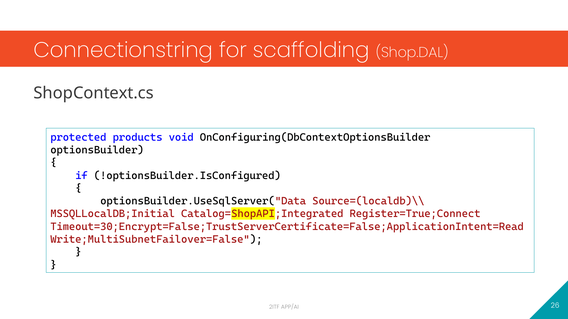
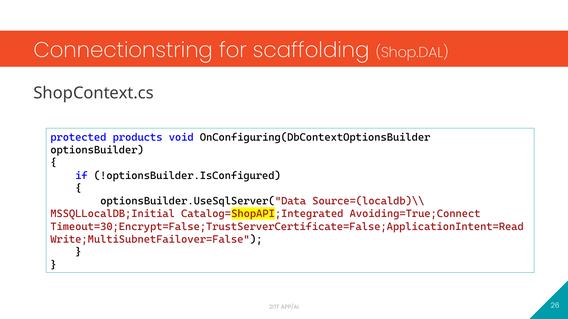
Register=True;Connect: Register=True;Connect -> Avoiding=True;Connect
